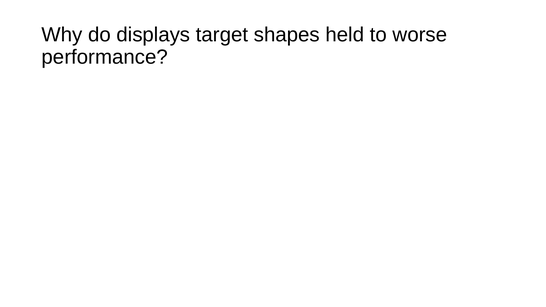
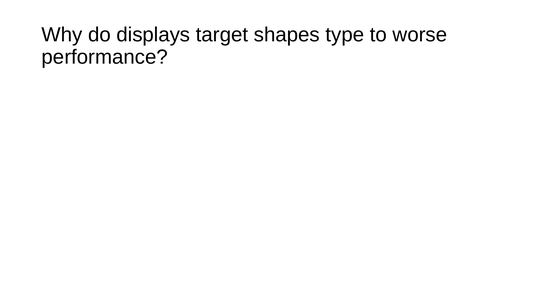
held: held -> type
